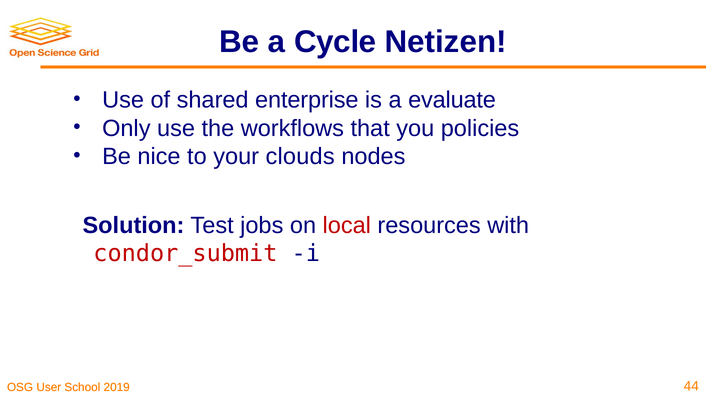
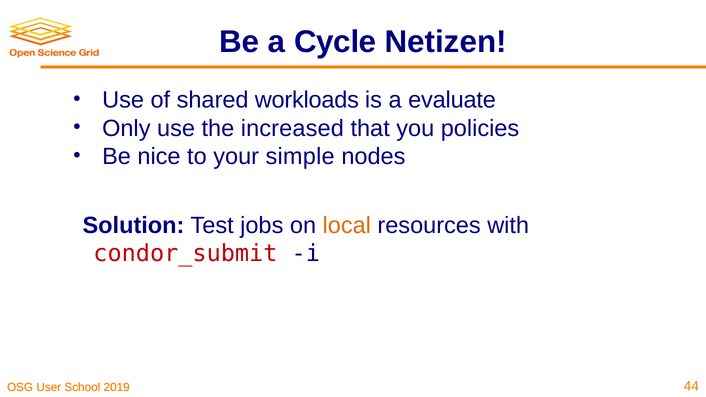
enterprise: enterprise -> workloads
workflows: workflows -> increased
clouds: clouds -> simple
local colour: red -> orange
